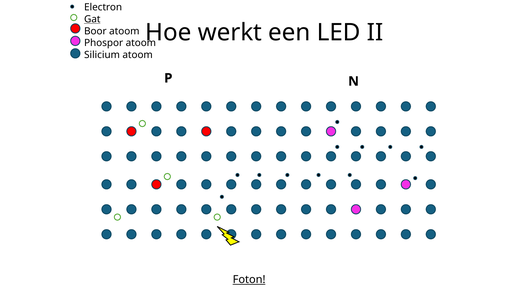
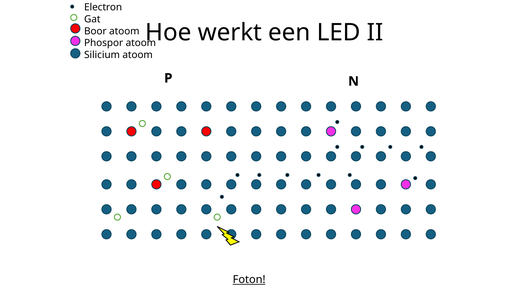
Gat underline: present -> none
